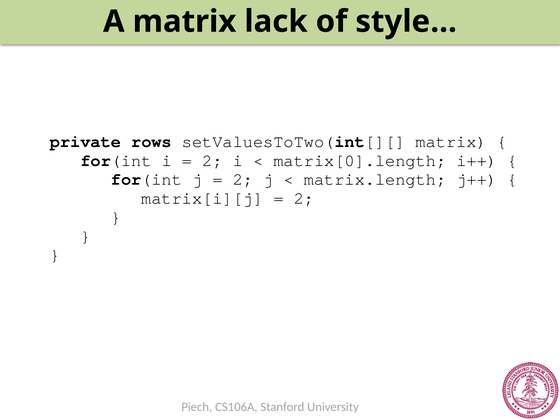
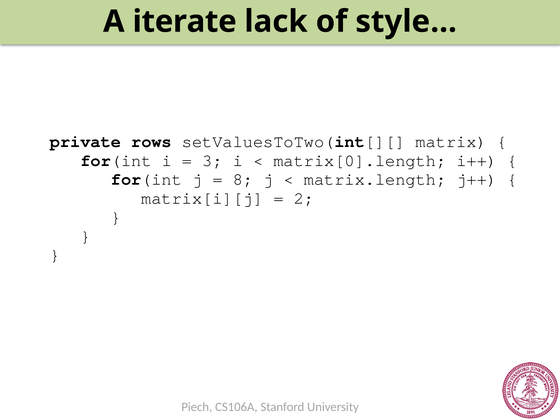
A matrix: matrix -> iterate
2 at (212, 160): 2 -> 3
2 at (243, 179): 2 -> 8
